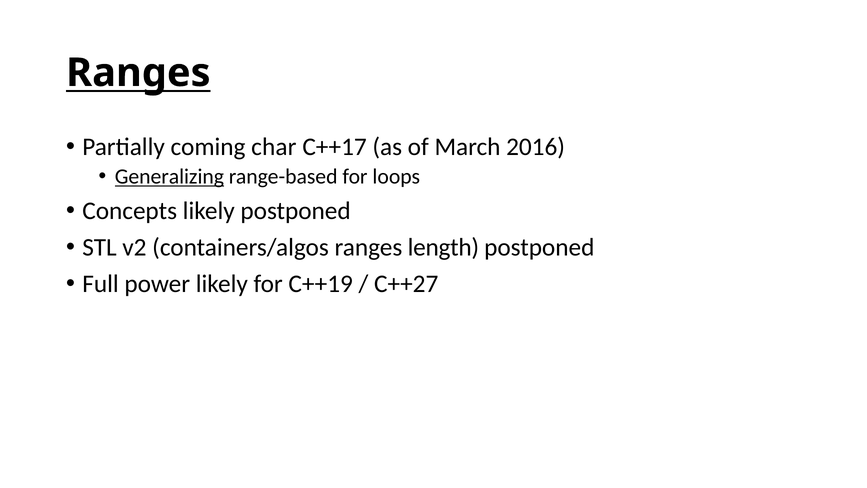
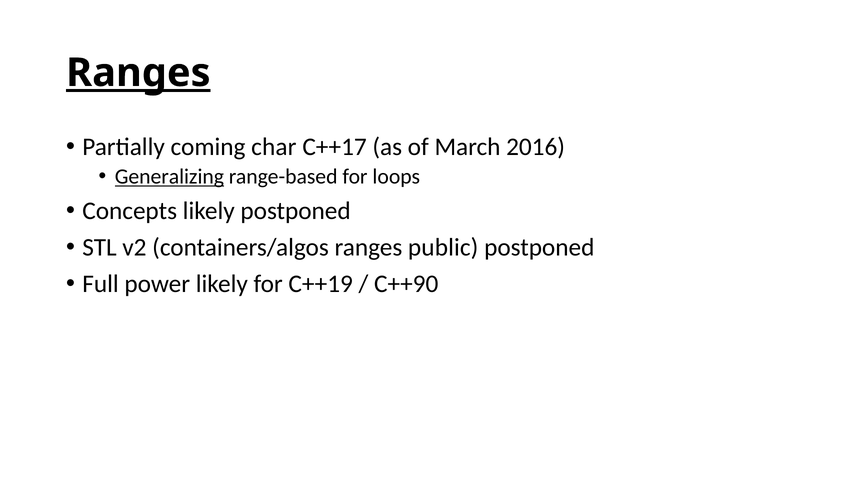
Ranges at (138, 73) underline: none -> present
length: length -> public
C++27: C++27 -> C++90
